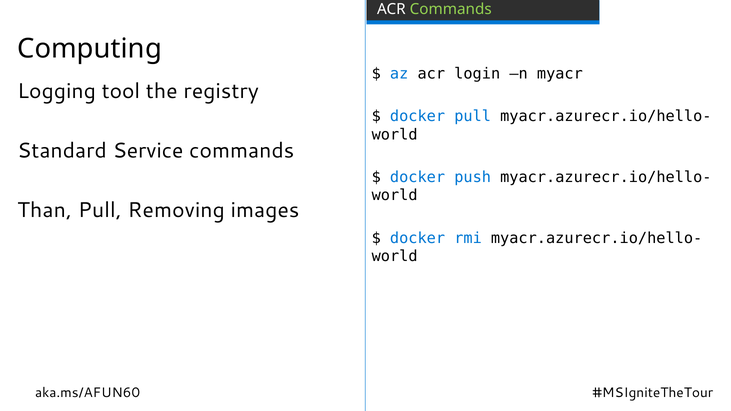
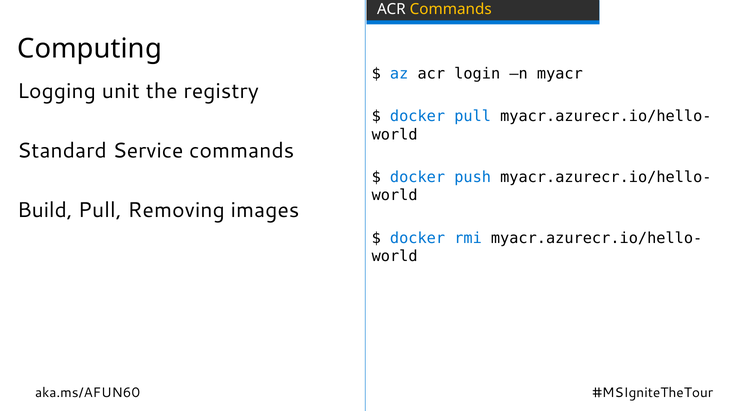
Commands at (451, 9) colour: light green -> yellow
tool: tool -> unit
Than: Than -> Build
